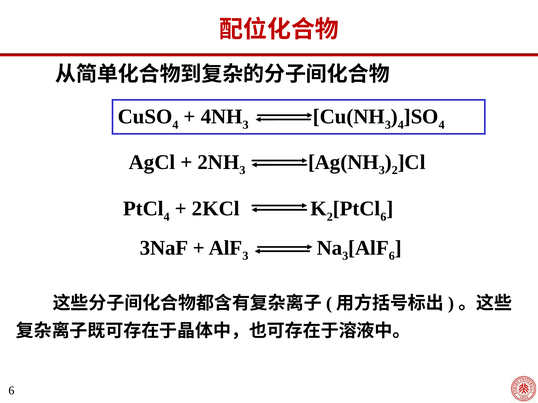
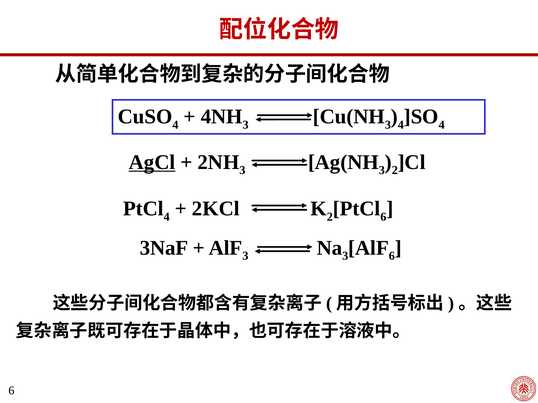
AgCl underline: none -> present
